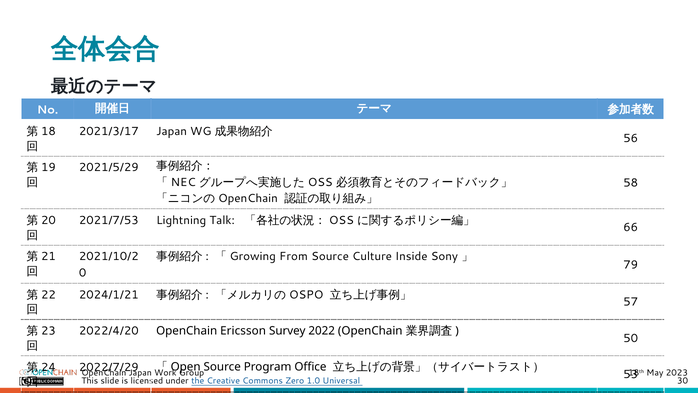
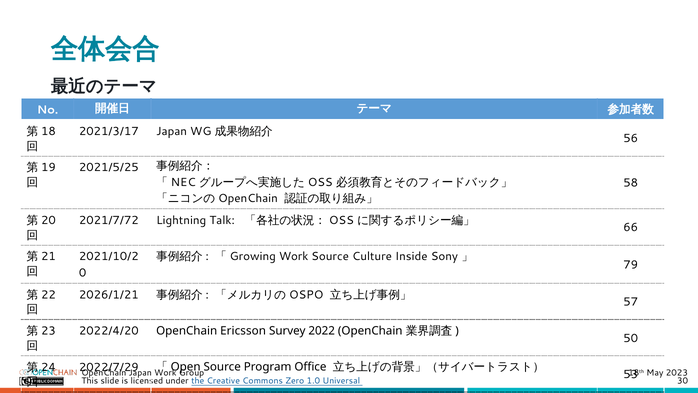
2021/5/29: 2021/5/29 -> 2021/5/25
2021/7/53: 2021/7/53 -> 2021/7/72
「Growing From: From -> Work
2024/1/21: 2024/1/21 -> 2026/1/21
